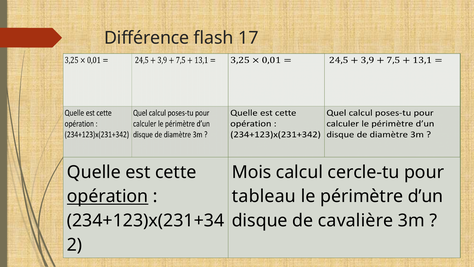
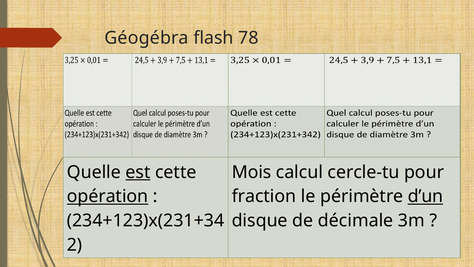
Différence: Différence -> Géogébra
17: 17 -> 78
est underline: none -> present
tableau: tableau -> fraction
d’un underline: none -> present
cavalière: cavalière -> décimale
